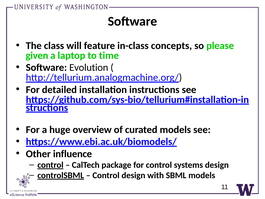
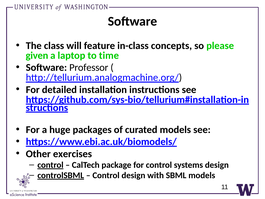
Evolution: Evolution -> Professor
overview: overview -> packages
influence: influence -> exercises
